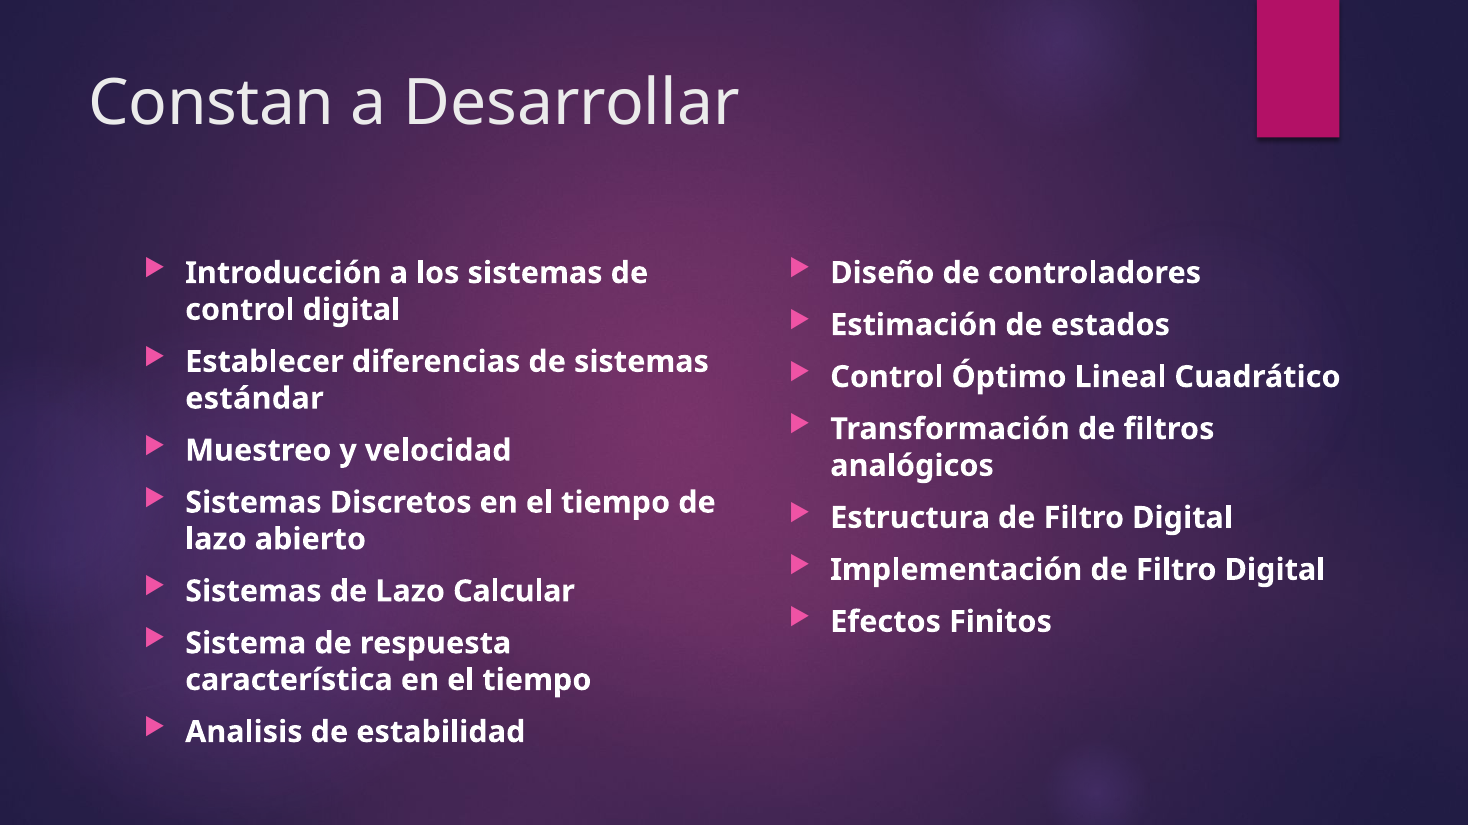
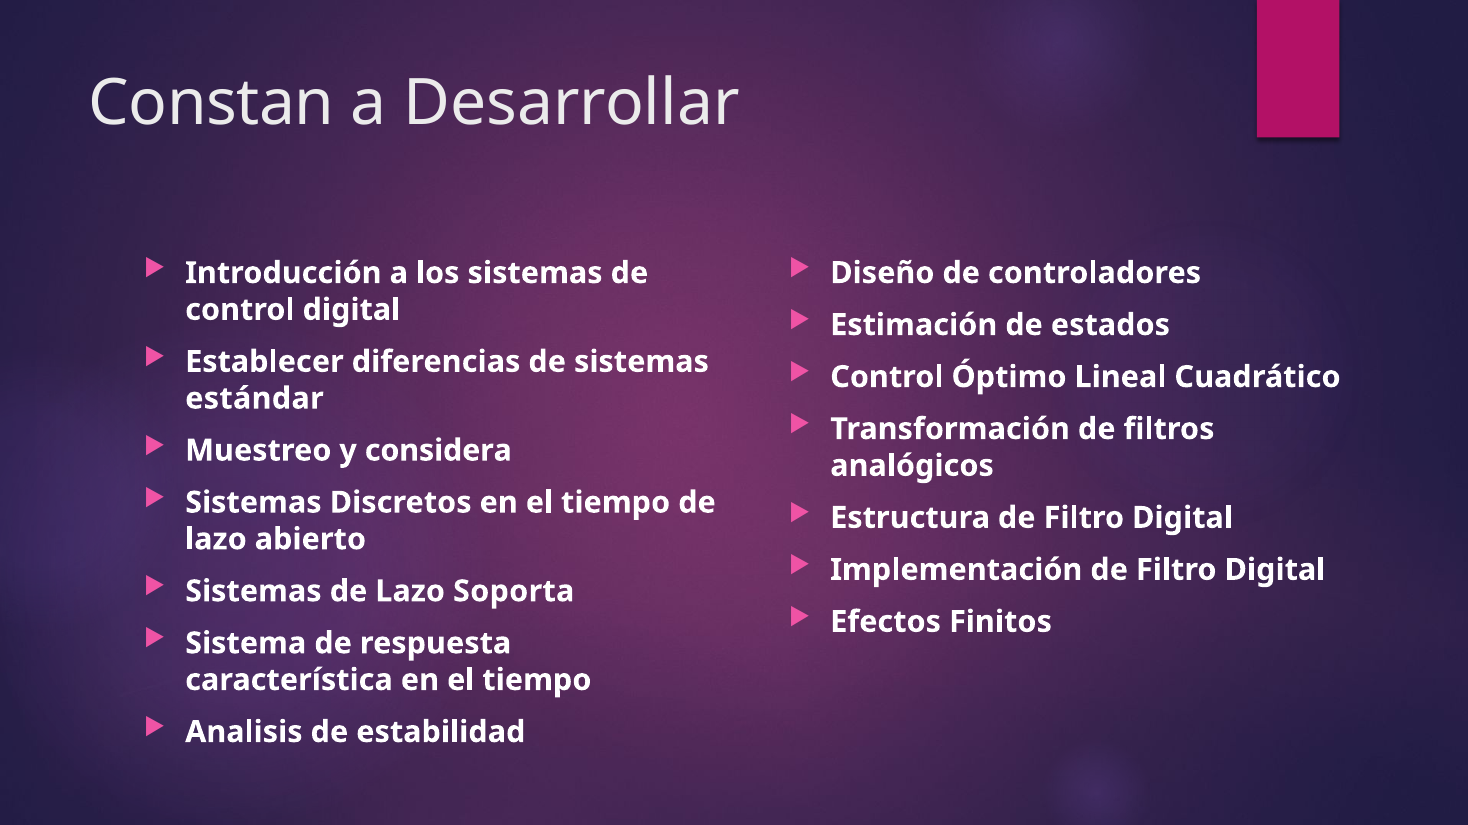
velocidad: velocidad -> considera
Calcular: Calcular -> Soporta
